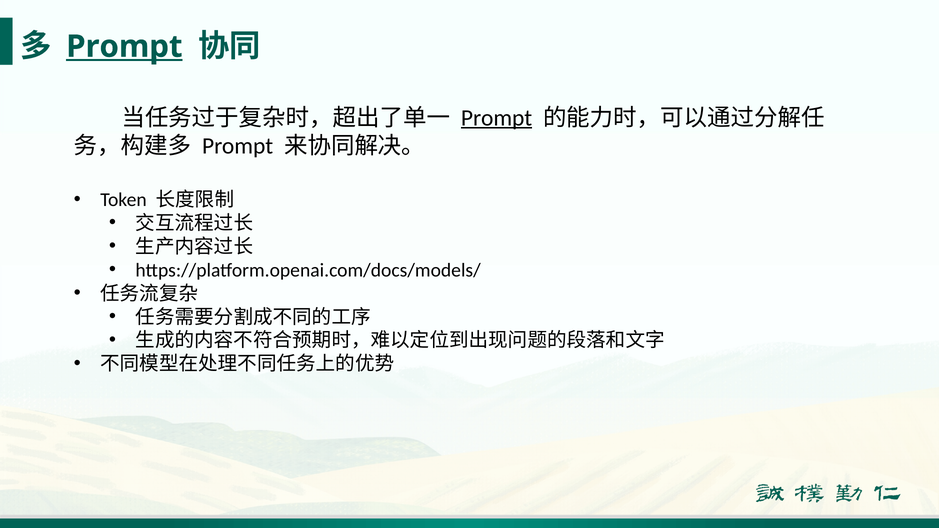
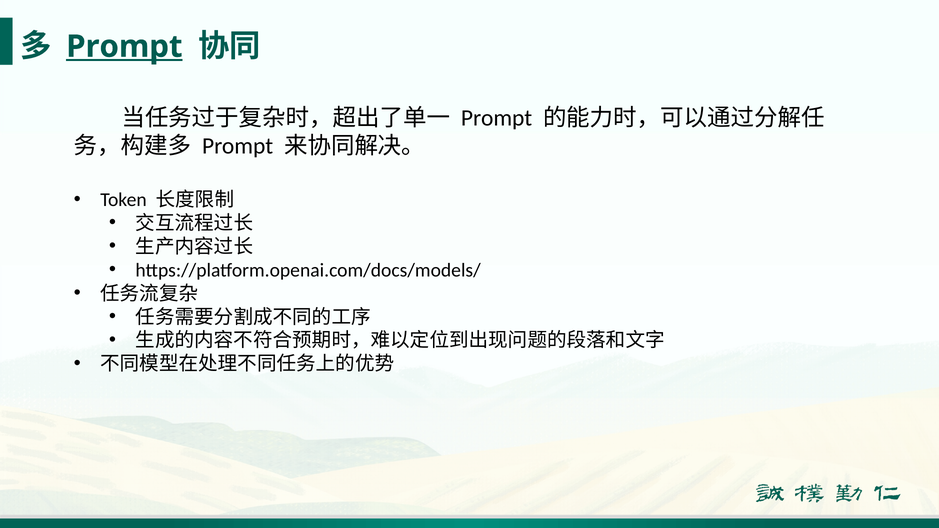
Prompt at (497, 118) underline: present -> none
